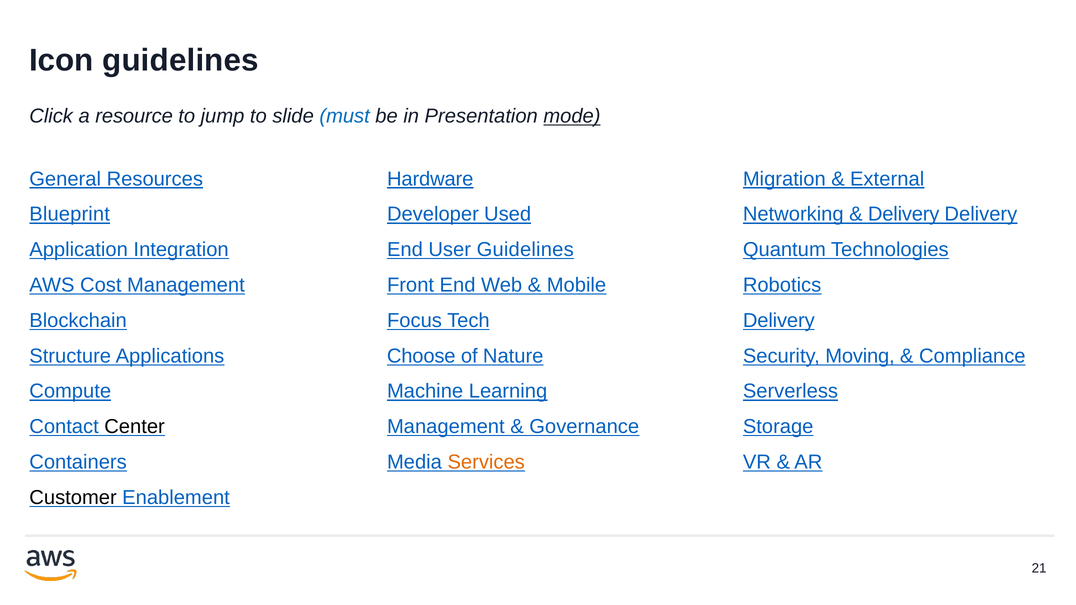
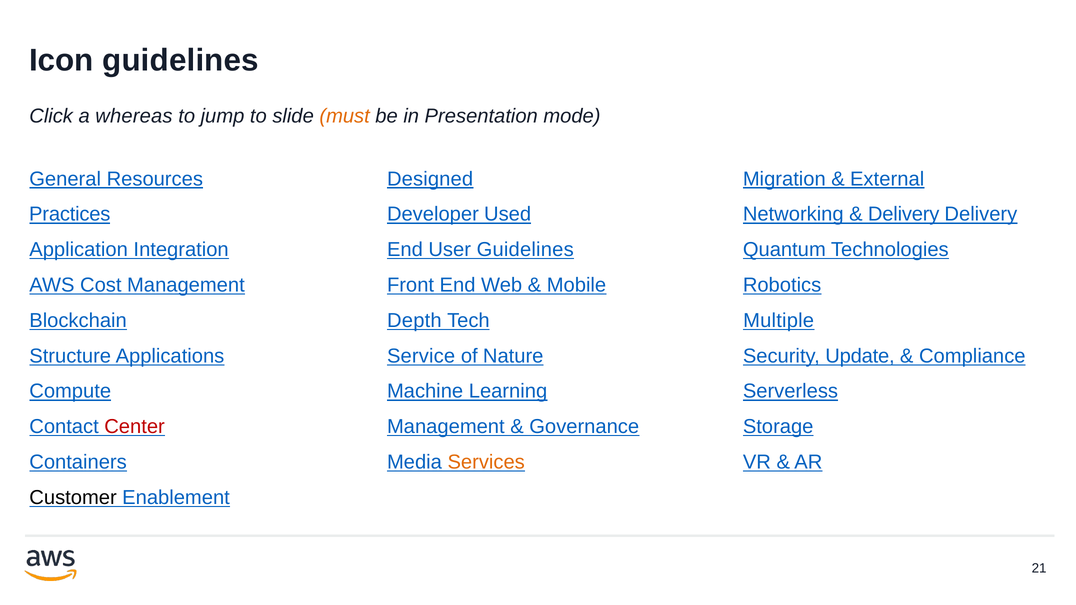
resource: resource -> whereas
must colour: blue -> orange
mode underline: present -> none
Hardware: Hardware -> Designed
Blueprint: Blueprint -> Practices
Focus: Focus -> Depth
Delivery at (779, 321): Delivery -> Multiple
Choose: Choose -> Service
Moving: Moving -> Update
Center colour: black -> red
